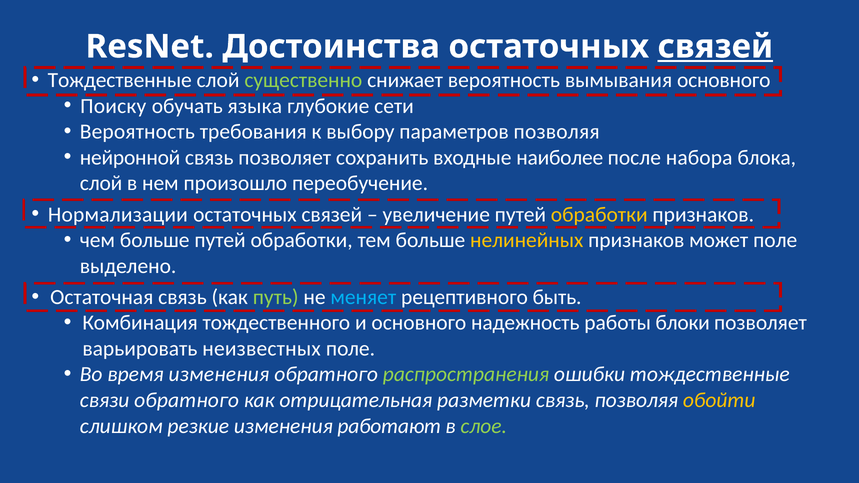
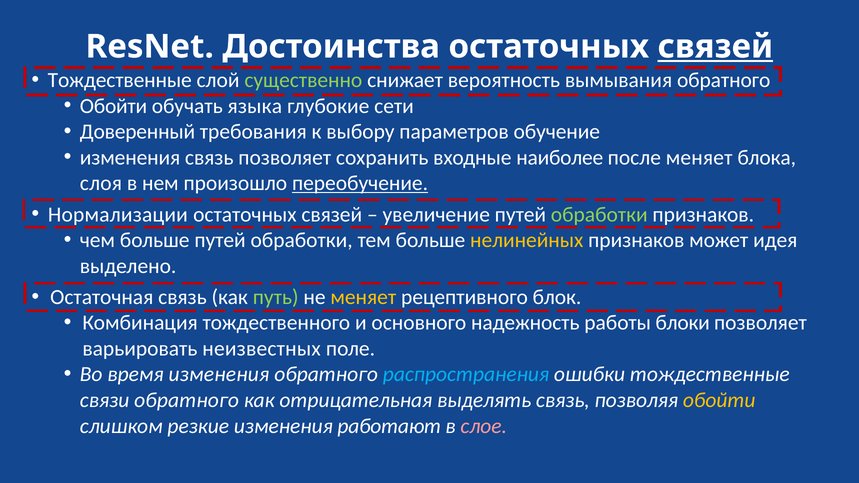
вымывания основного: основного -> обратного
Поиску at (113, 106): Поиску -> Обойти
Вероятность at (137, 132): Вероятность -> Доверенный
параметров позволяя: позволяя -> обучение
нейронной at (130, 158): нейронной -> изменения
после набора: набора -> меняет
слой at (101, 183): слой -> слоя
переобучение underline: none -> present
обработки at (599, 215) colour: yellow -> light green
может поле: поле -> идея
меняет at (363, 297) colour: light blue -> yellow
быть: быть -> блок
распространения colour: light green -> light blue
разметки: разметки -> выделять
слое colour: light green -> pink
